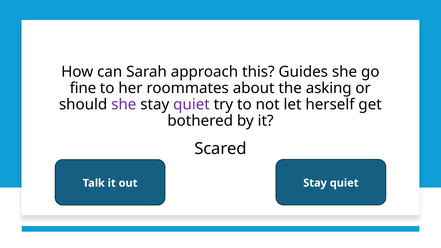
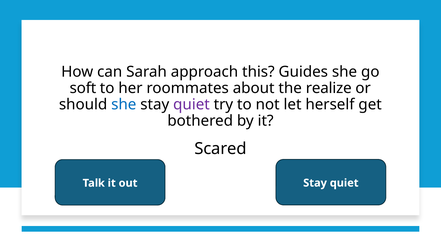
fine: fine -> soft
asking: asking -> realize
she at (124, 105) colour: purple -> blue
